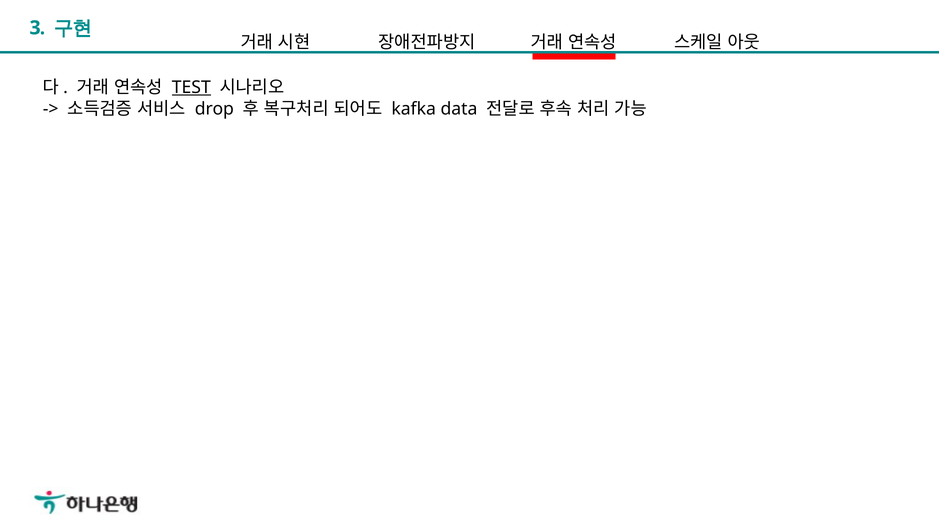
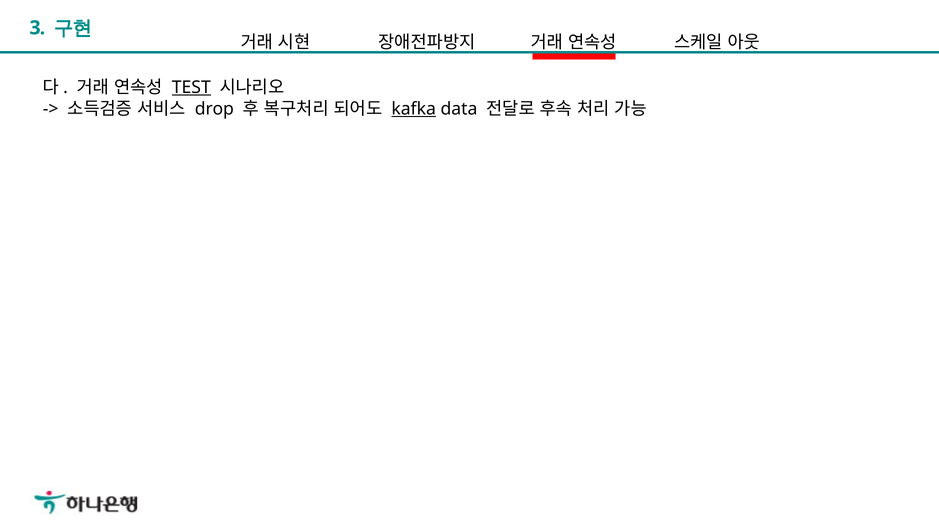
kafka underline: none -> present
